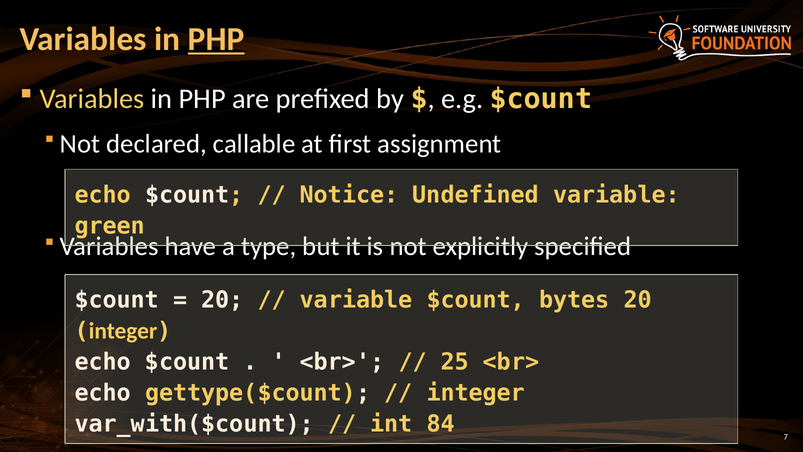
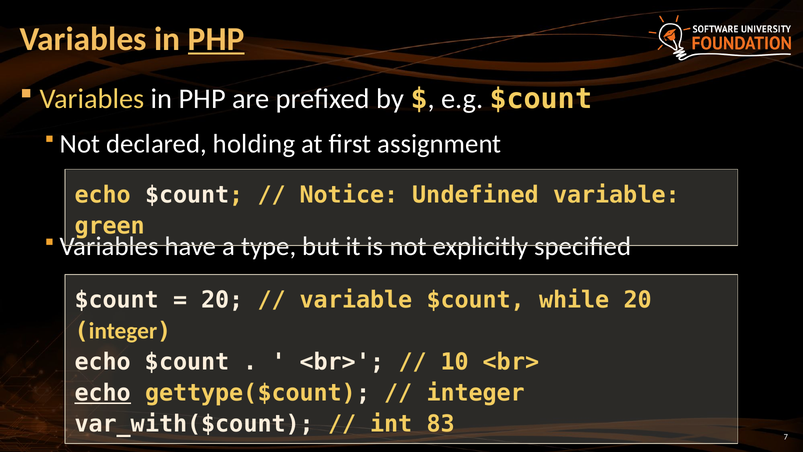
callable: callable -> holding
bytes: bytes -> while
25: 25 -> 10
echo at (103, 393) underline: none -> present
84: 84 -> 83
